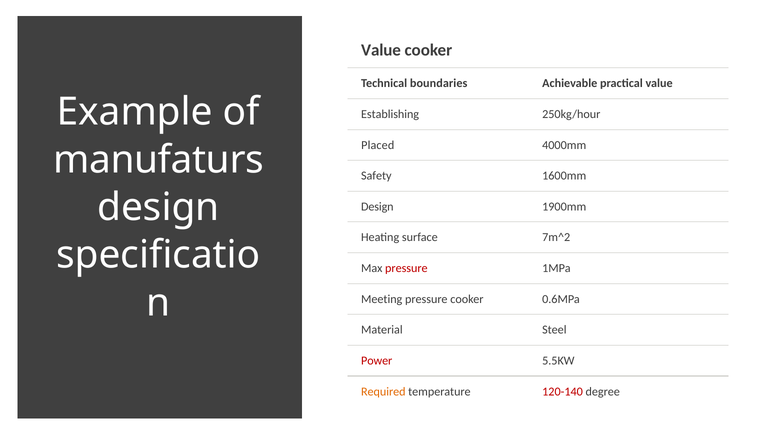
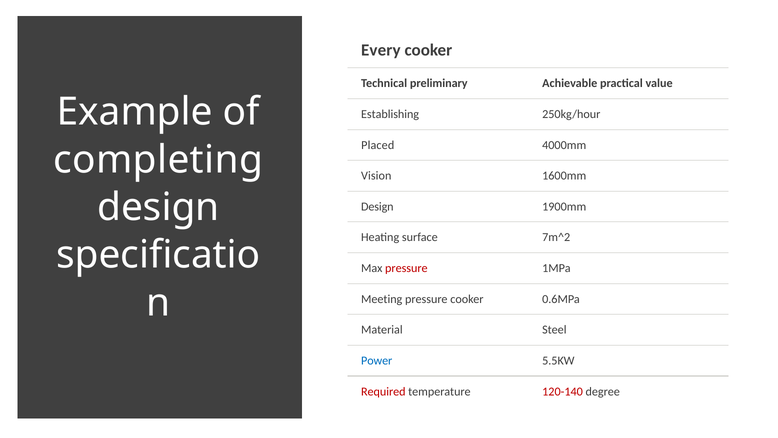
Value at (381, 50): Value -> Every
boundaries: boundaries -> preliminary
manufaturs: manufaturs -> completing
Safety: Safety -> Vision
Power colour: red -> blue
Required colour: orange -> red
